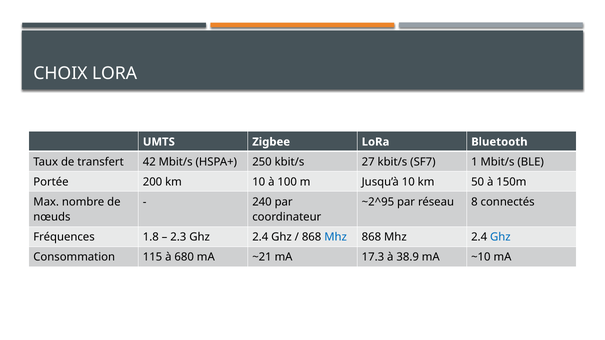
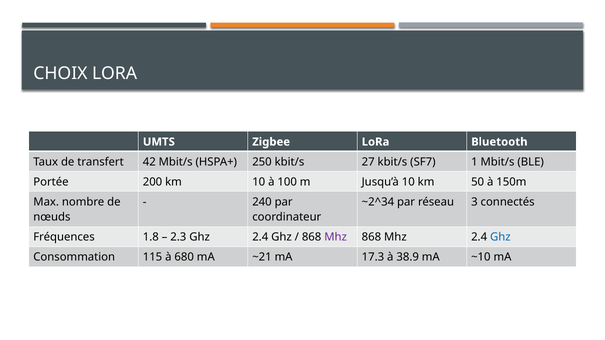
~2^95: ~2^95 -> ~2^34
8: 8 -> 3
Mhz at (336, 237) colour: blue -> purple
